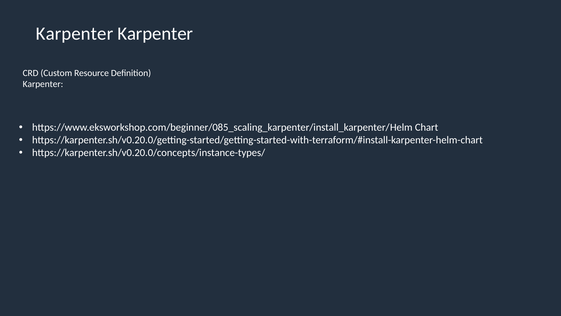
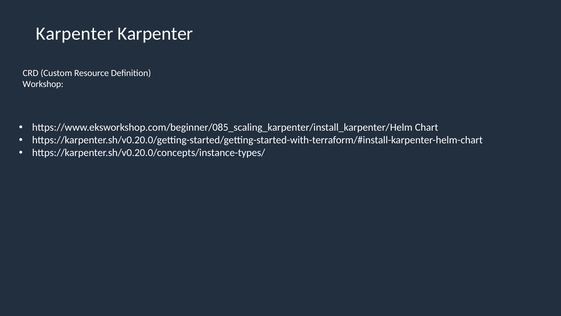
Karpenter at (43, 84): Karpenter -> Workshop
